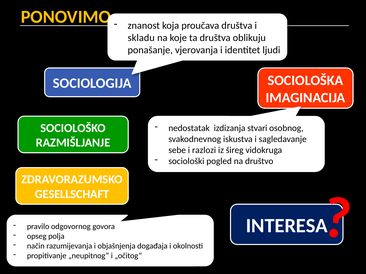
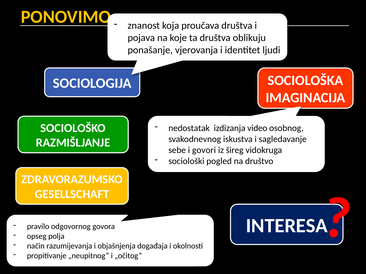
skladu: skladu -> pojava
stvari: stvari -> video
razlozi: razlozi -> govori
